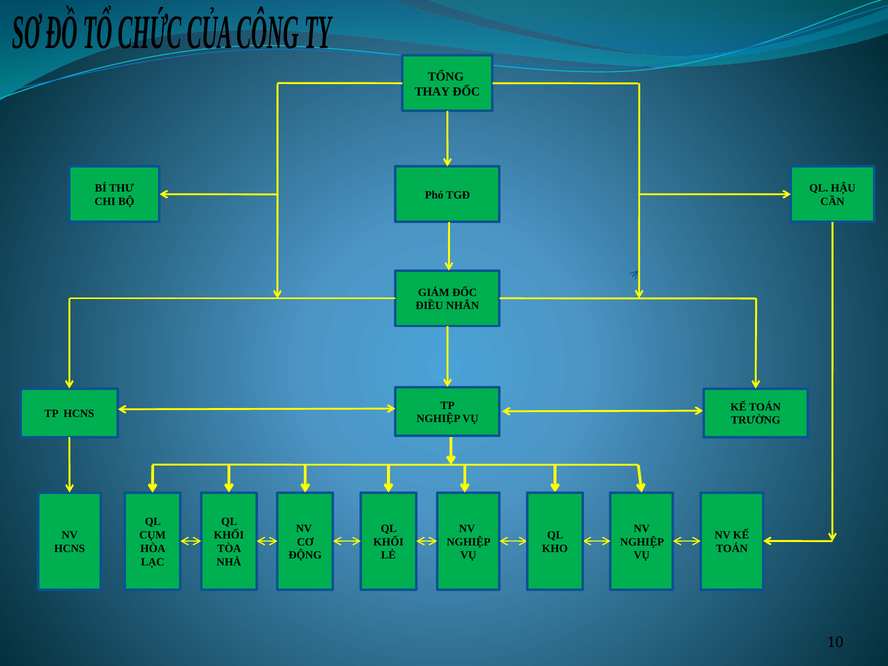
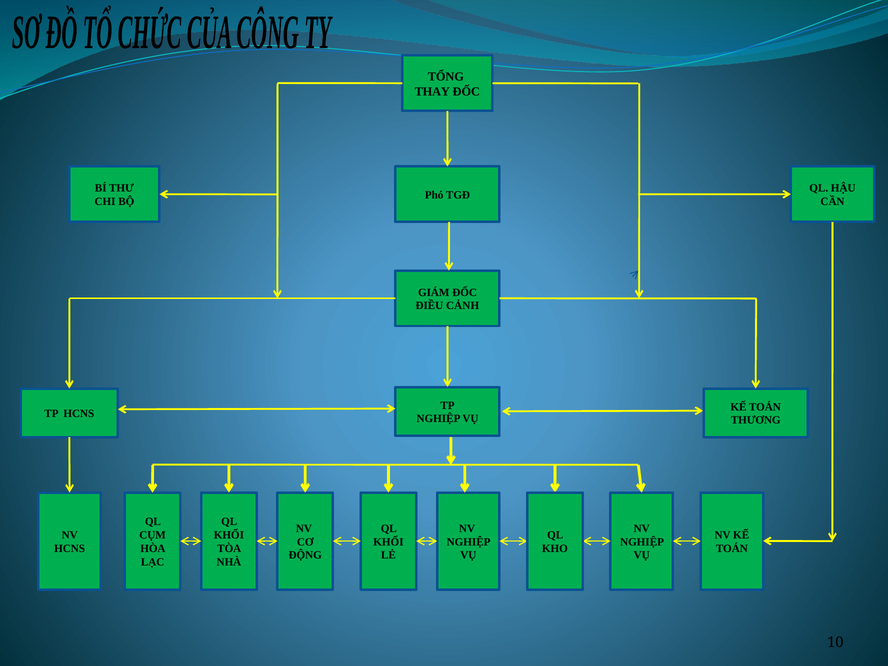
NHÂN: NHÂN -> CẢNH
TRƯỜNG: TRƯỜNG -> THƯƠNG
